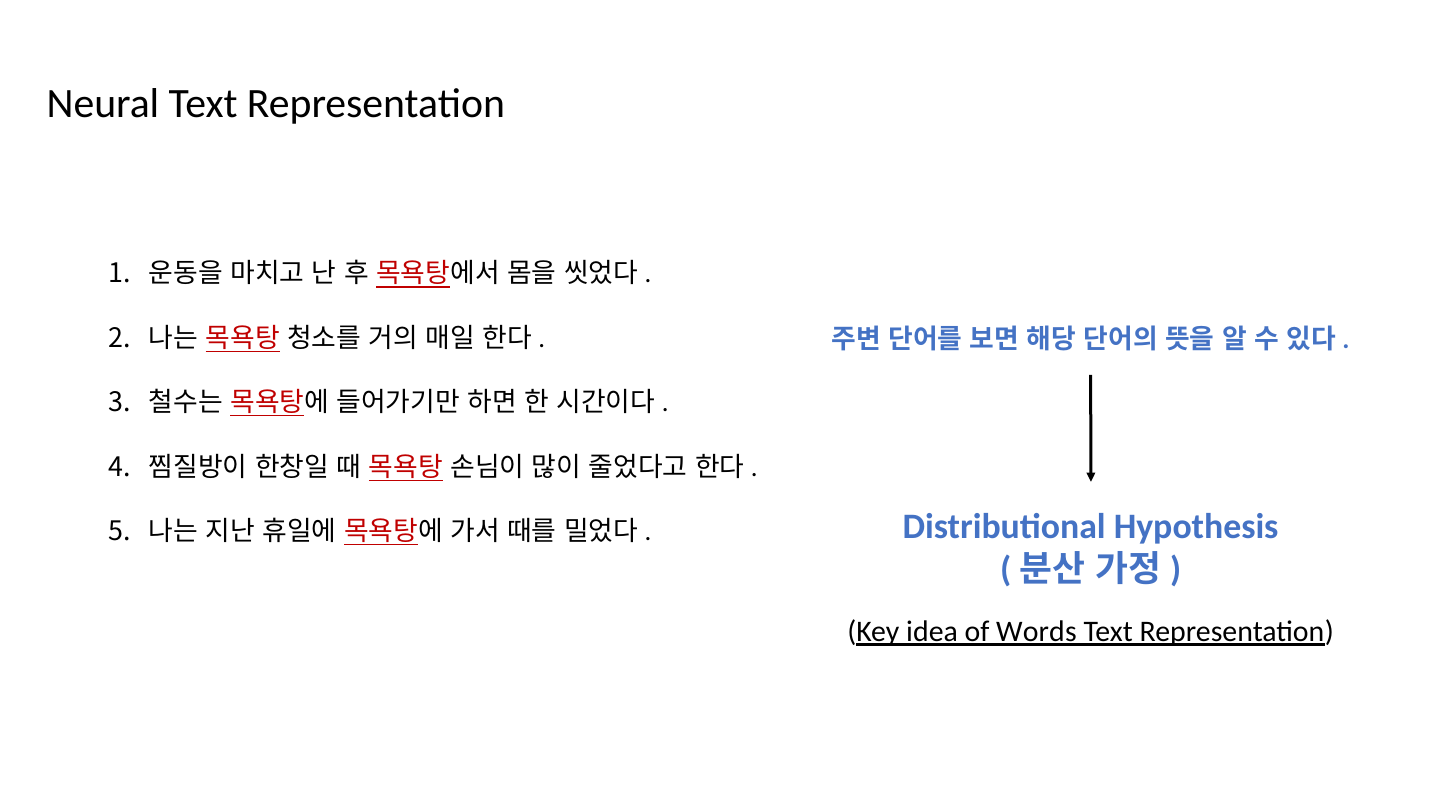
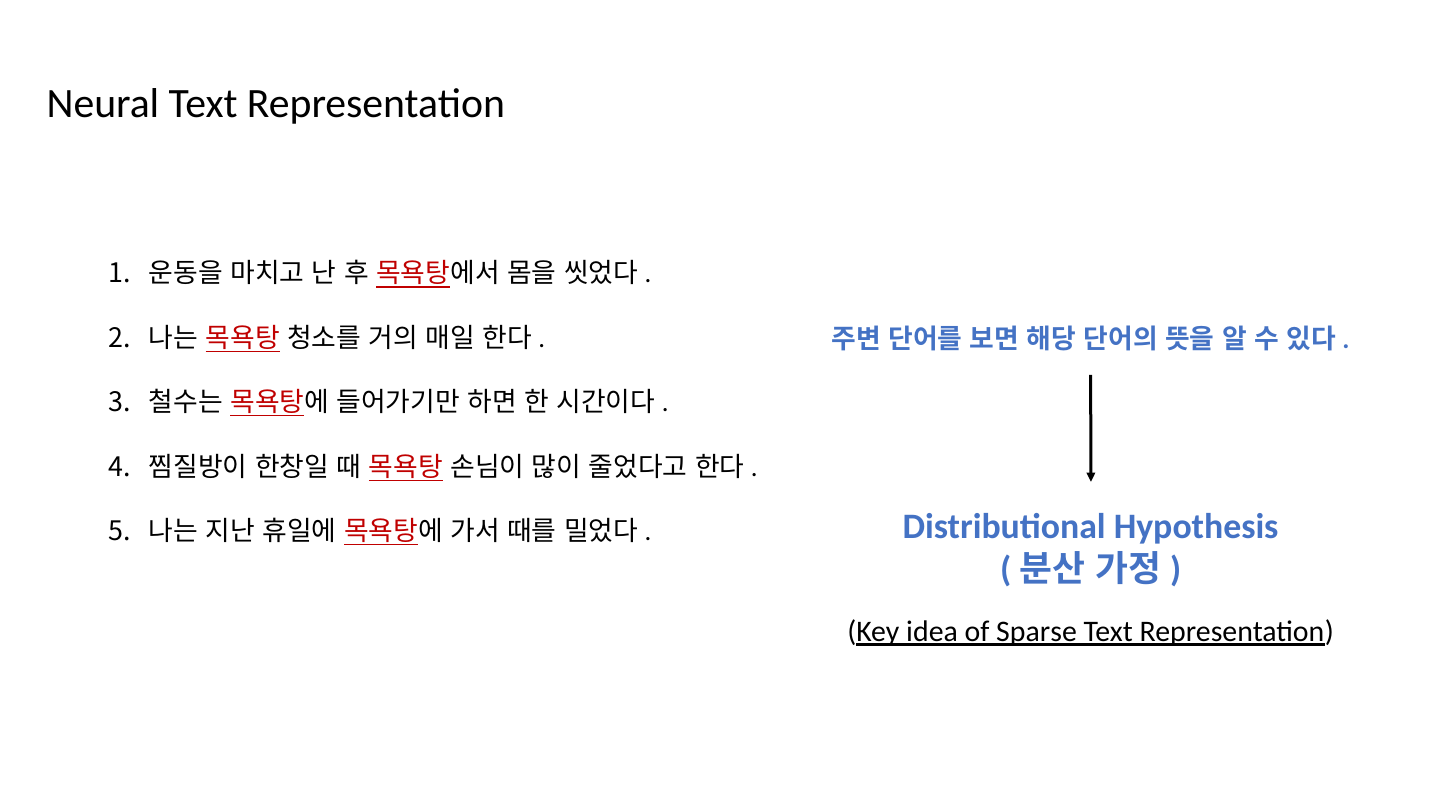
Words: Words -> Sparse
